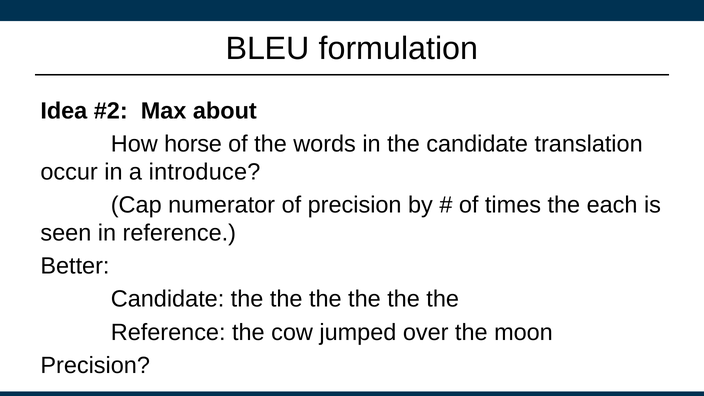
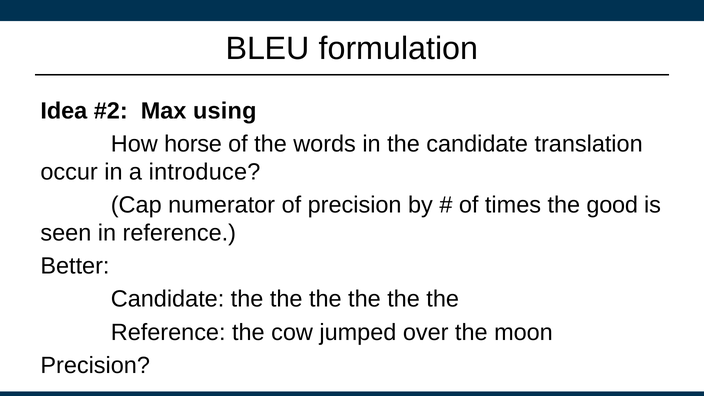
about: about -> using
each: each -> good
